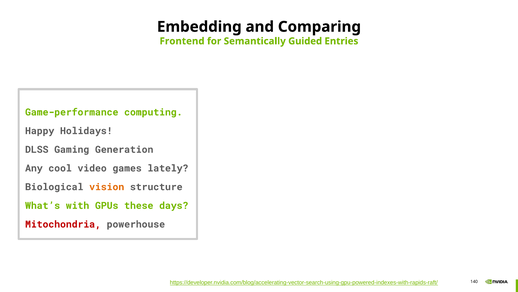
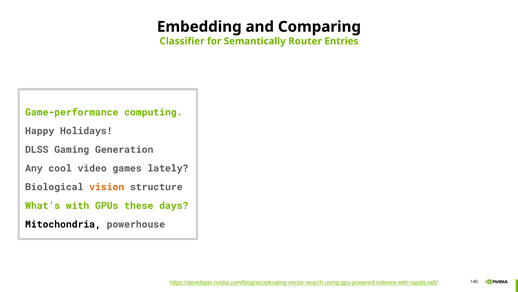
Frontend: Frontend -> Classifier
Guided: Guided -> Router
Mitochondria colour: red -> black
